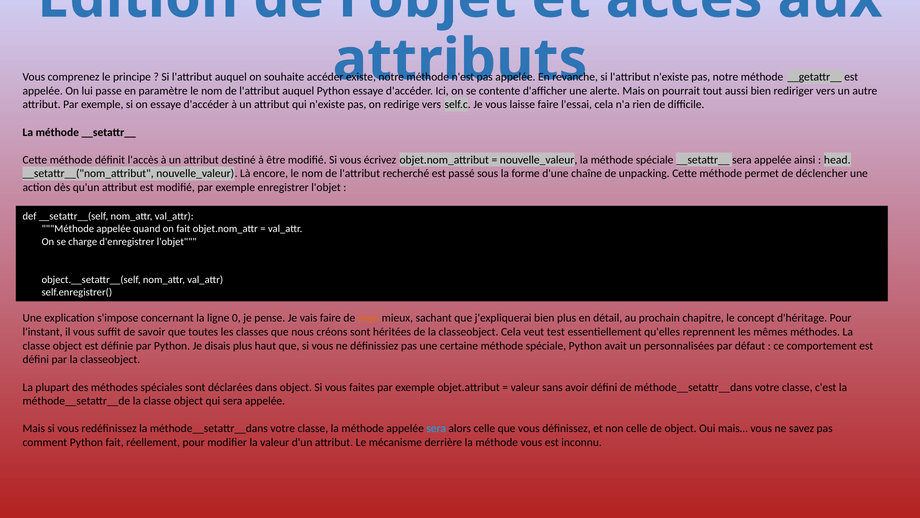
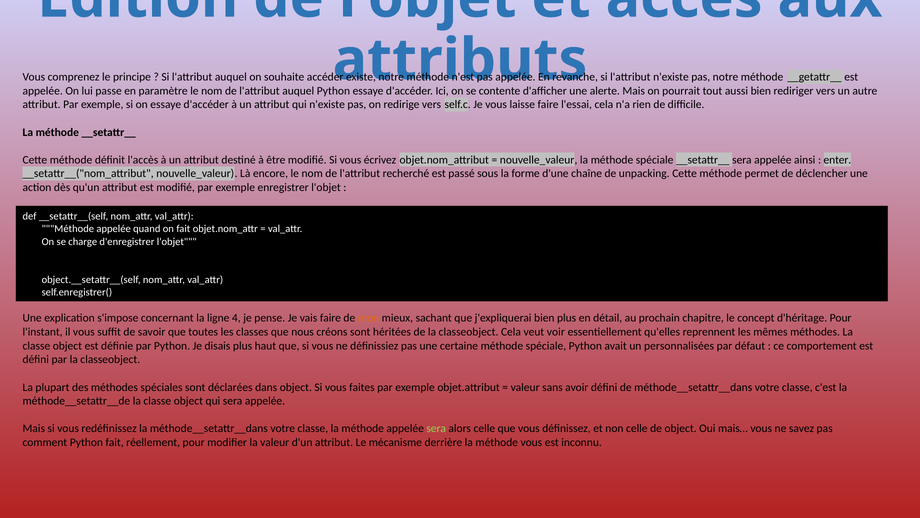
head: head -> enter
0: 0 -> 4
test: test -> voir
sera at (436, 428) colour: light blue -> light green
